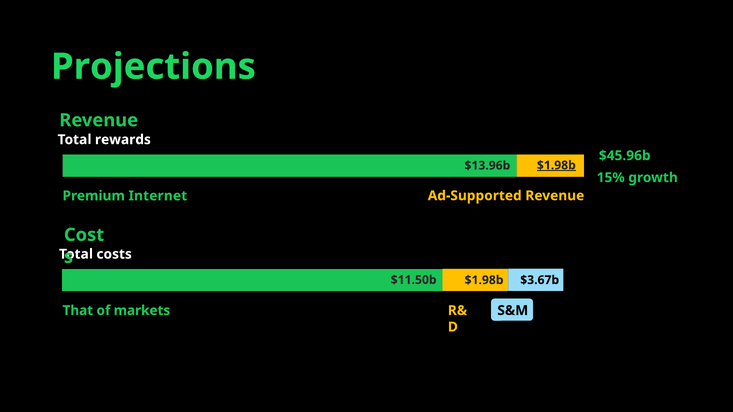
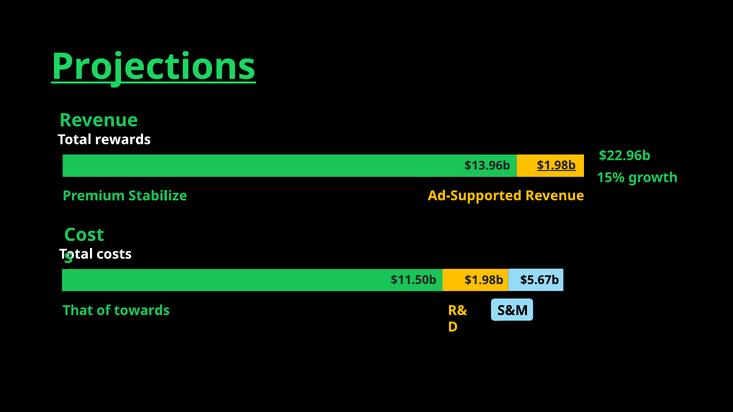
Projections underline: none -> present
$45.96b: $45.96b -> $22.96b
Internet: Internet -> Stabilize
$3.67b: $3.67b -> $5.67b
markets: markets -> towards
